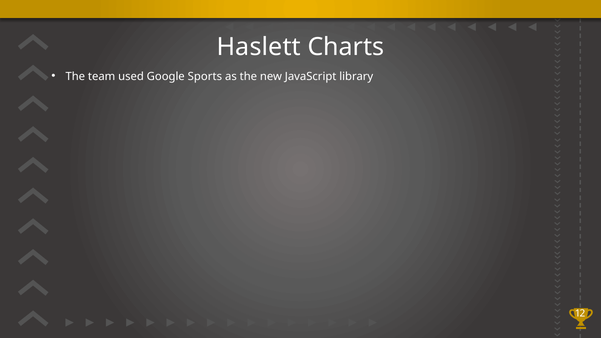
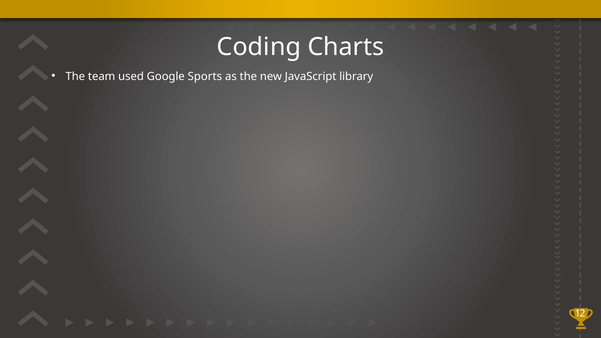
Haslett: Haslett -> Coding
